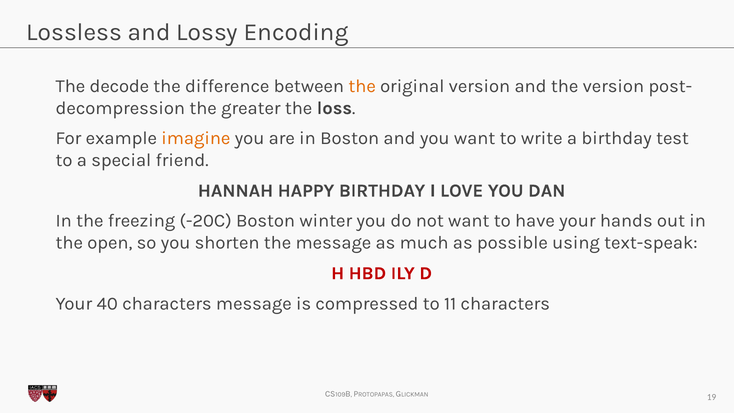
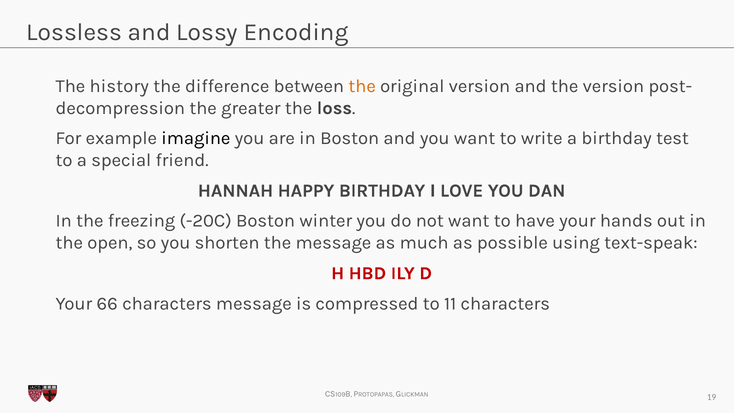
decode: decode -> history
imagine colour: orange -> black
40: 40 -> 66
